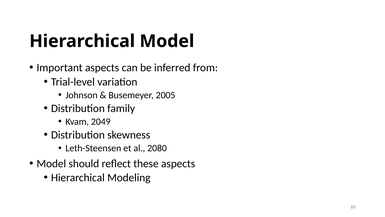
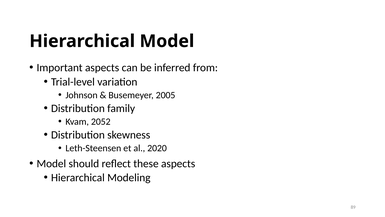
2049: 2049 -> 2052
2080: 2080 -> 2020
